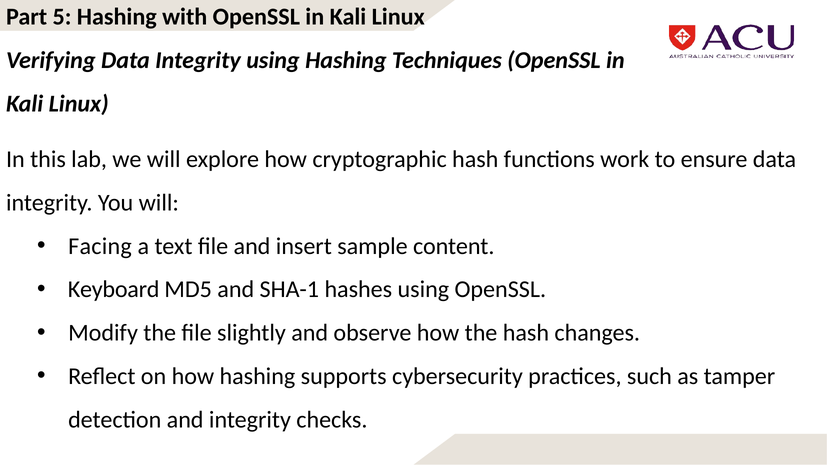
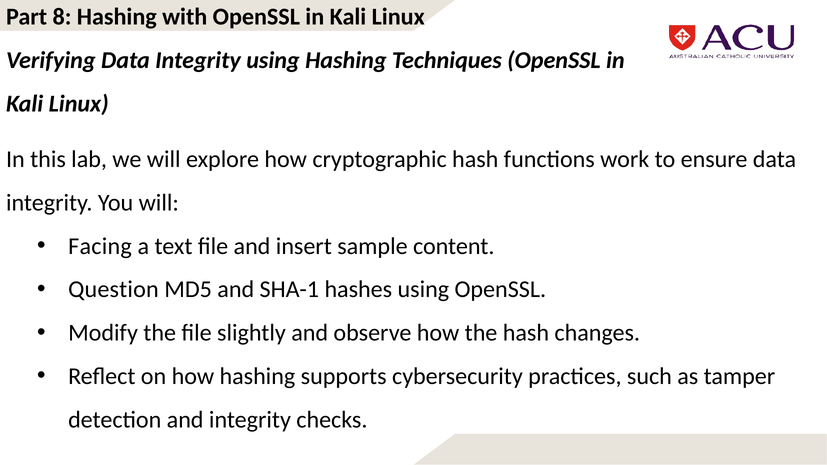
5: 5 -> 8
Keyboard: Keyboard -> Question
